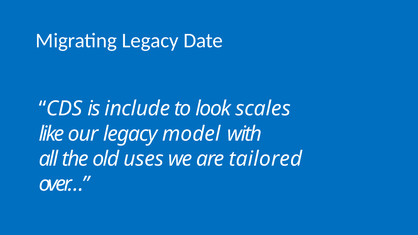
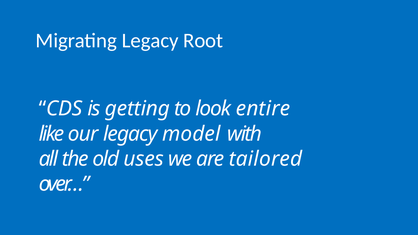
Date: Date -> Root
include: include -> getting
scales: scales -> entire
